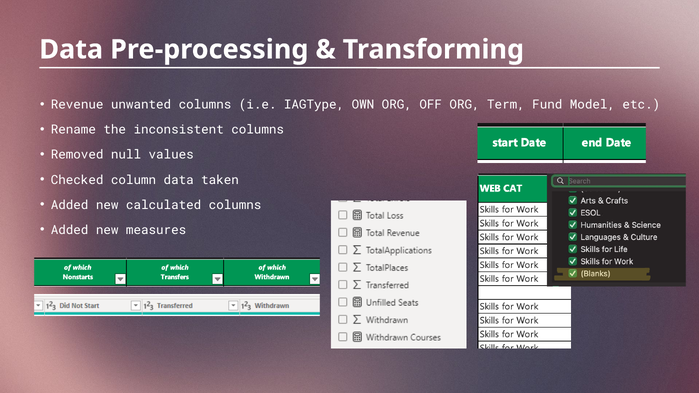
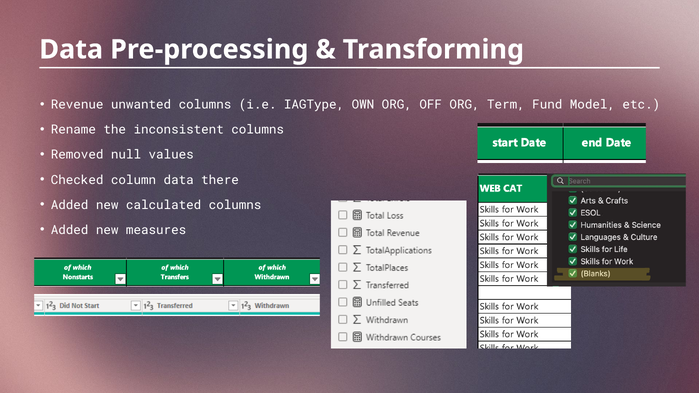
taken: taken -> there
